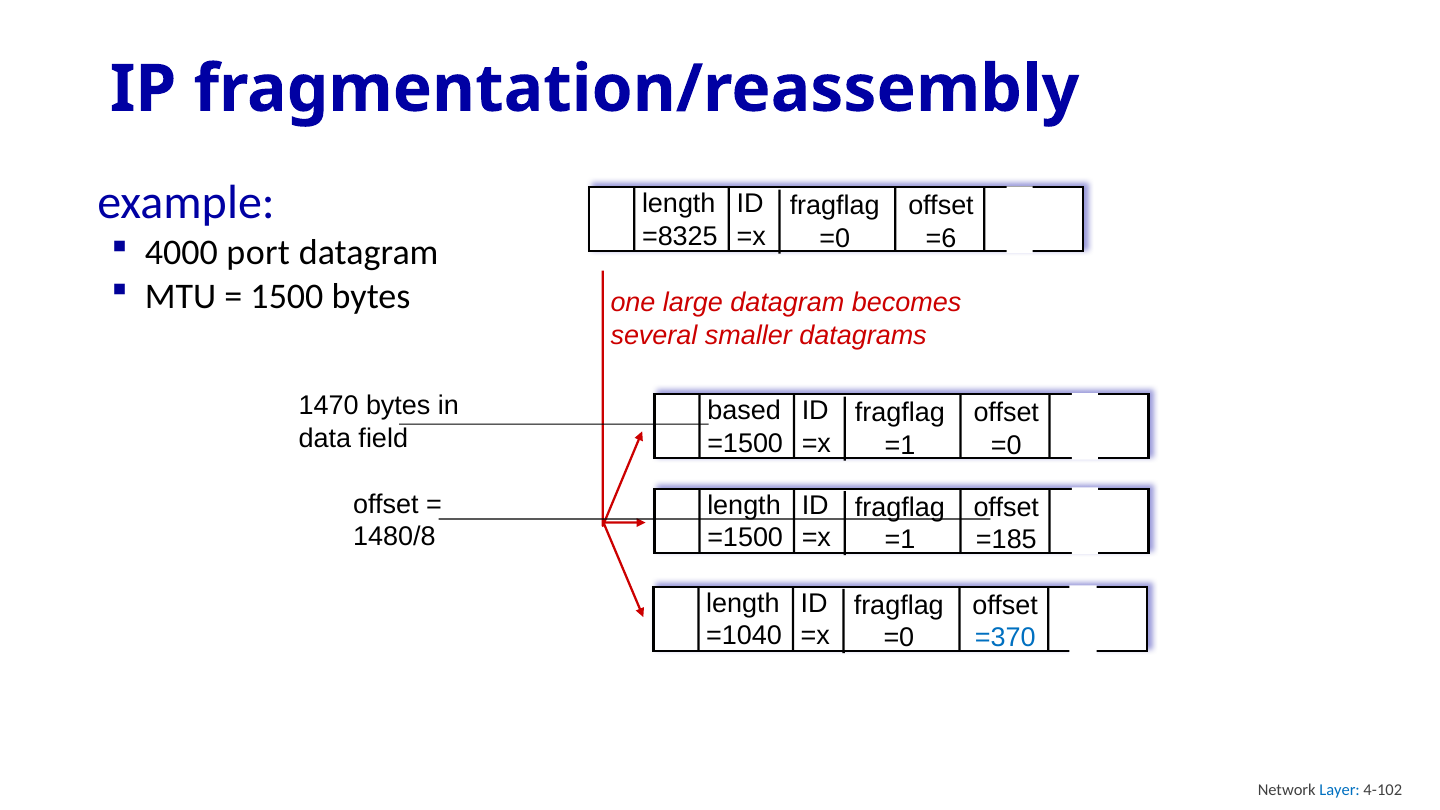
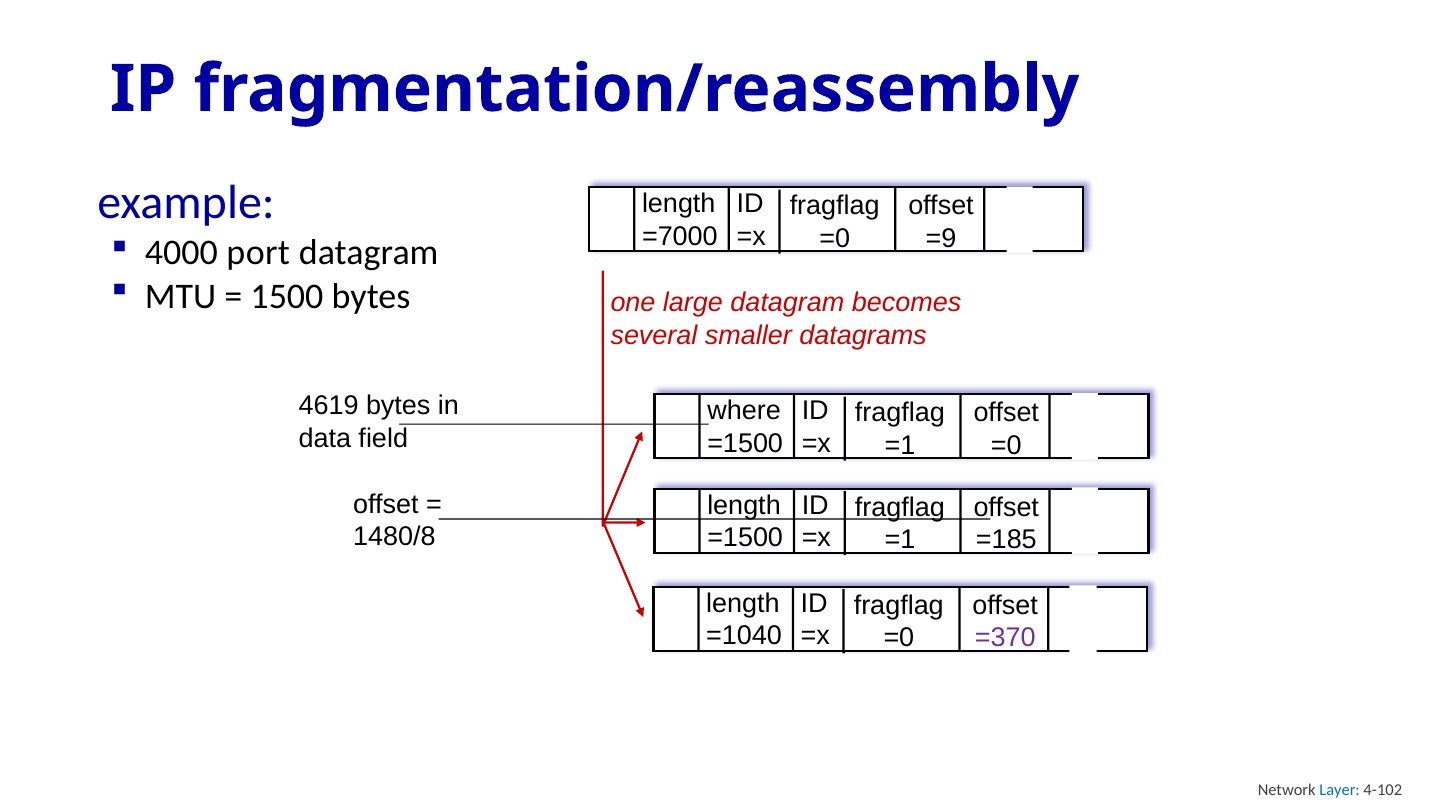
=8325: =8325 -> =7000
=6: =6 -> =9
1470: 1470 -> 4619
based: based -> where
=370 colour: blue -> purple
